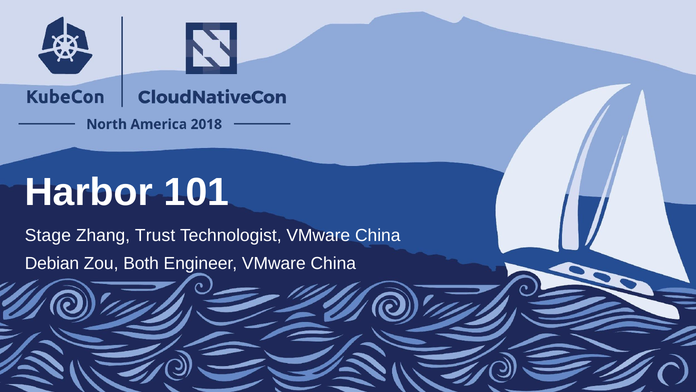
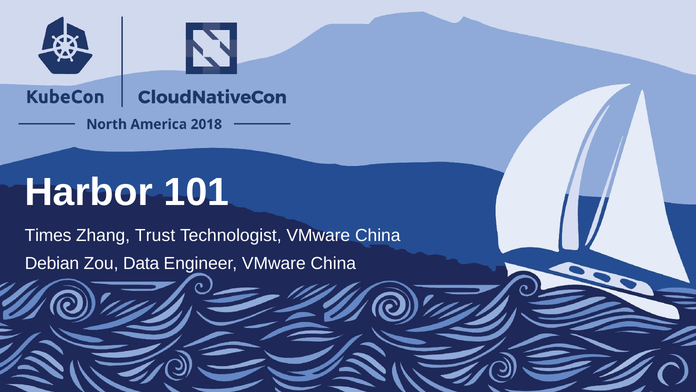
Stage: Stage -> Times
Both: Both -> Data
